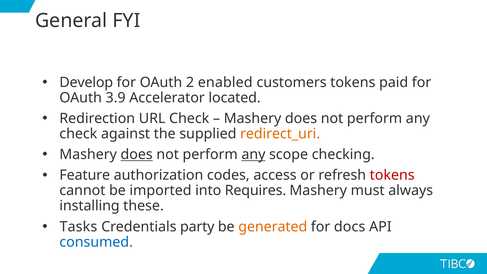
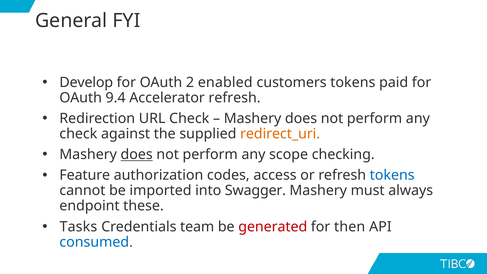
3.9: 3.9 -> 9.4
Accelerator located: located -> refresh
any at (253, 154) underline: present -> none
tokens at (392, 175) colour: red -> blue
Requires: Requires -> Swagger
installing: installing -> endpoint
party: party -> team
generated colour: orange -> red
docs: docs -> then
